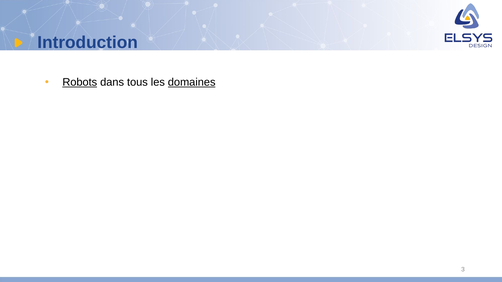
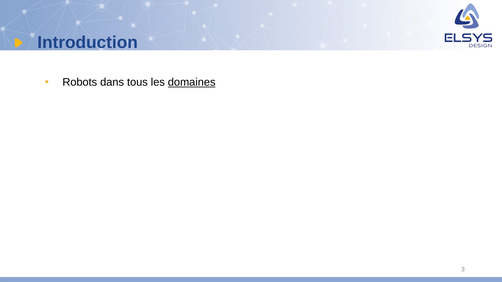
Robots underline: present -> none
